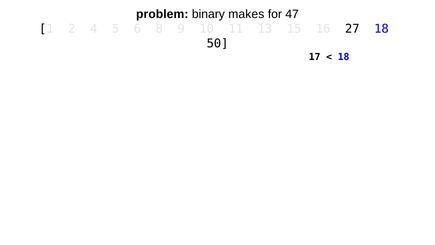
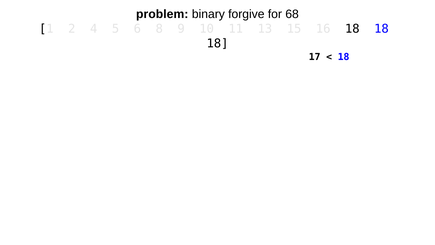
makes: makes -> forgive
47: 47 -> 68
16 27: 27 -> 18
50 at (218, 43): 50 -> 18
